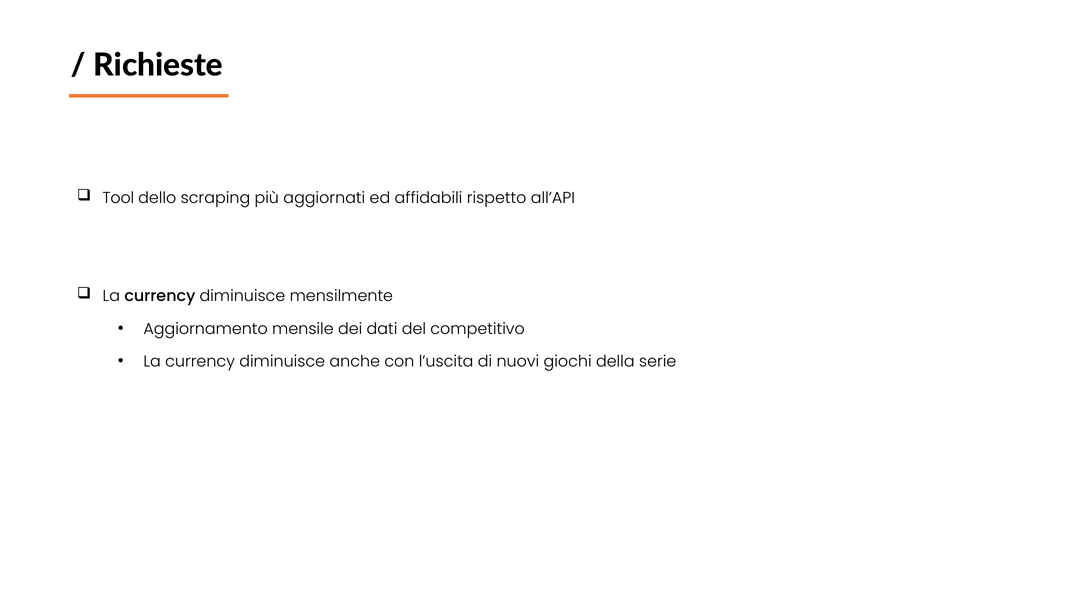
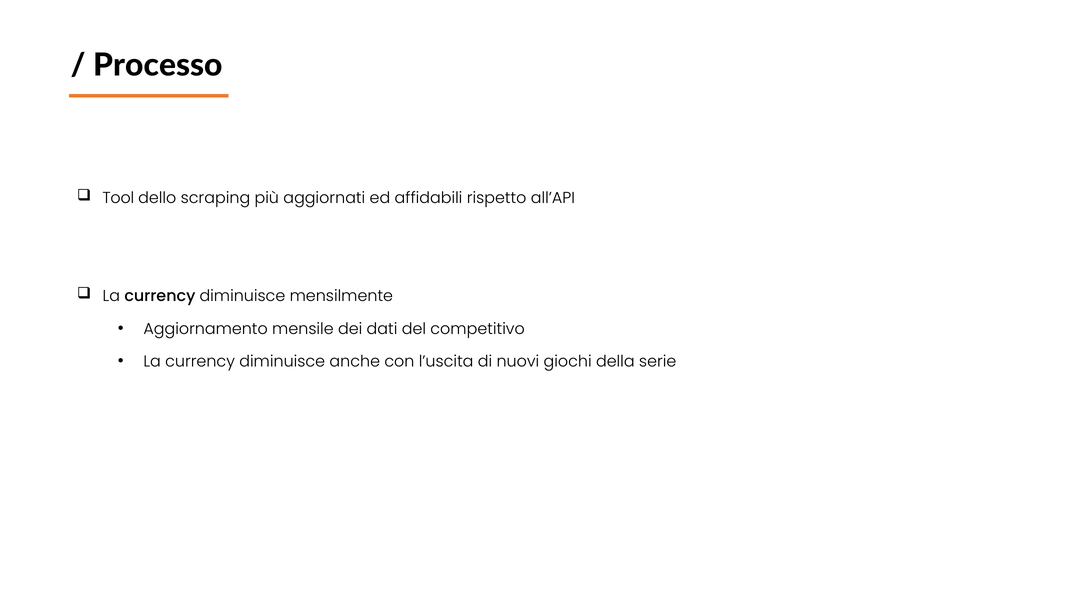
Richieste: Richieste -> Processo
